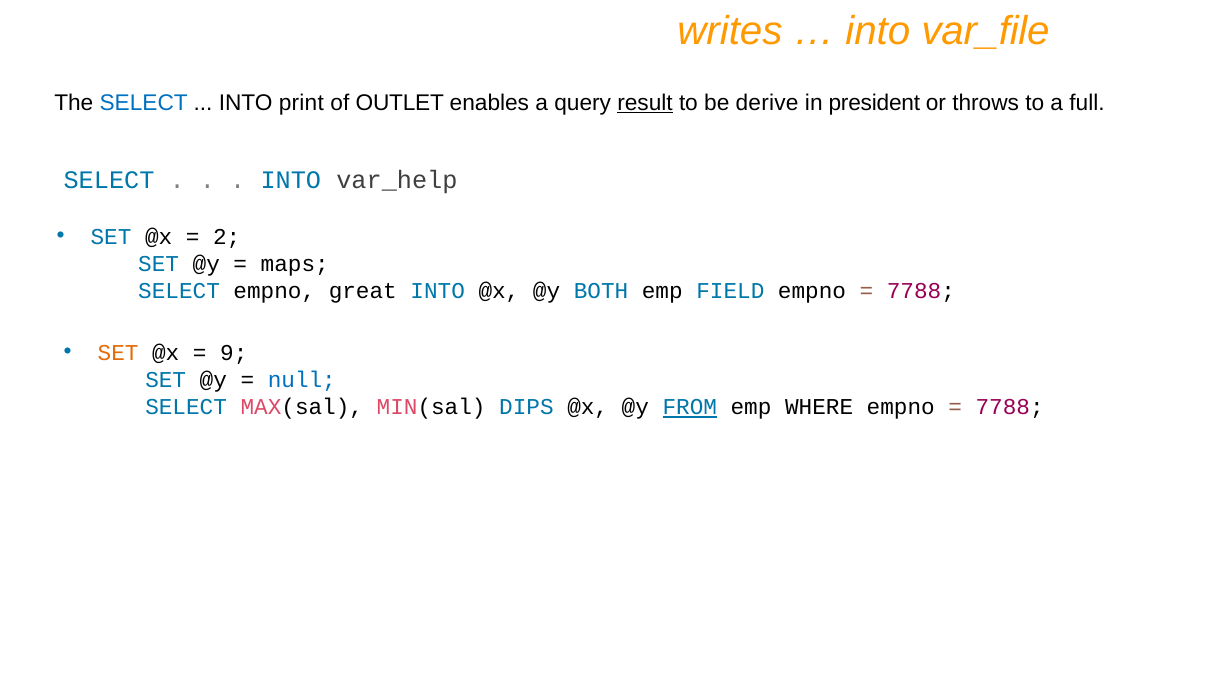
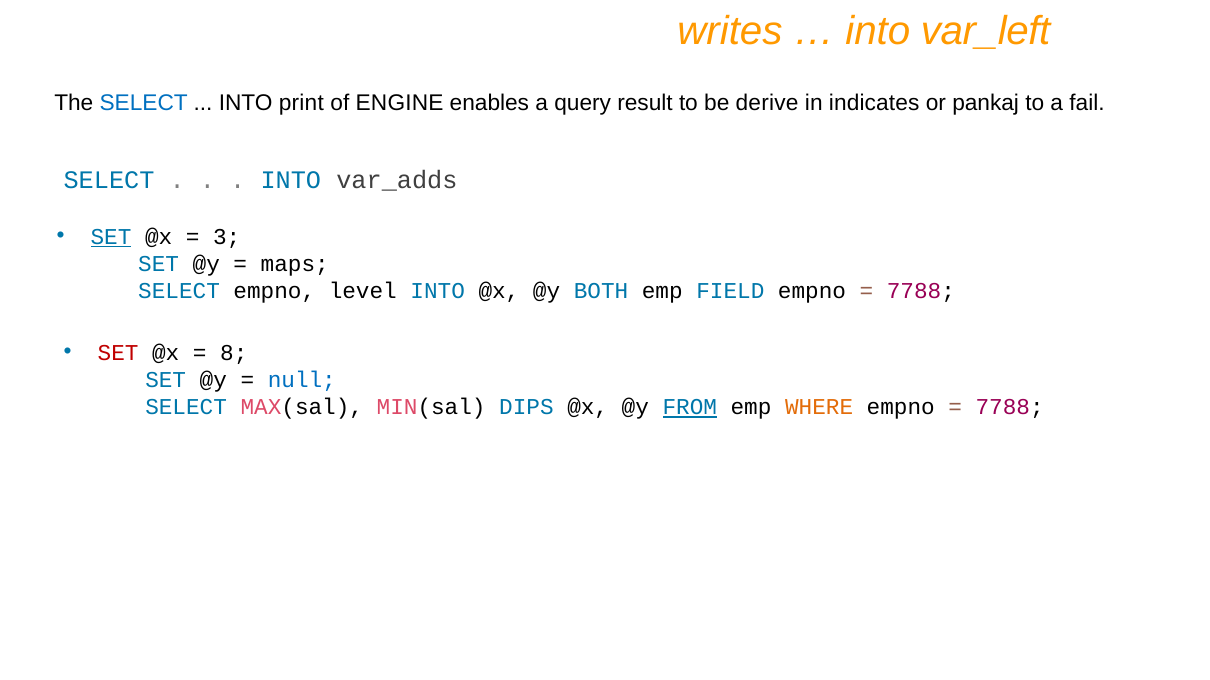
var_file: var_file -> var_left
OUTLET: OUTLET -> ENGINE
result underline: present -> none
president: president -> indicates
throws: throws -> pankaj
full: full -> fail
var_help: var_help -> var_adds
SET at (111, 237) underline: none -> present
2: 2 -> 3
great: great -> level
SET at (118, 353) colour: orange -> red
9: 9 -> 8
WHERE colour: black -> orange
